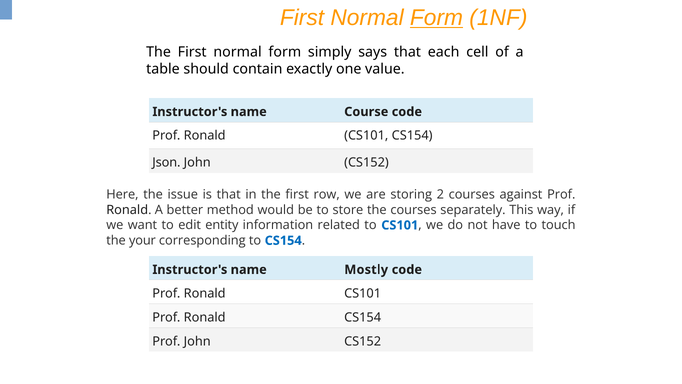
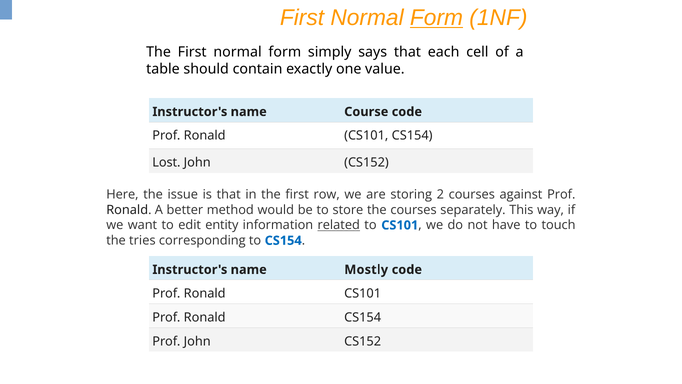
Json: Json -> Lost
related underline: none -> present
your: your -> tries
